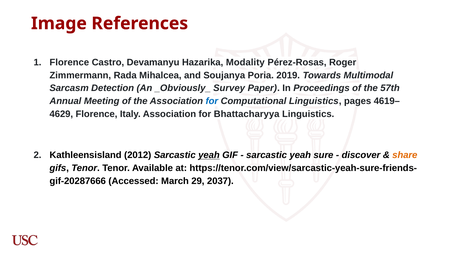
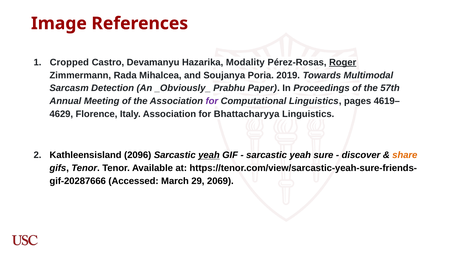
Florence at (69, 62): Florence -> Cropped
Roger underline: none -> present
Survey: Survey -> Prabhu
for at (212, 101) colour: blue -> purple
2012: 2012 -> 2096
2037: 2037 -> 2069
